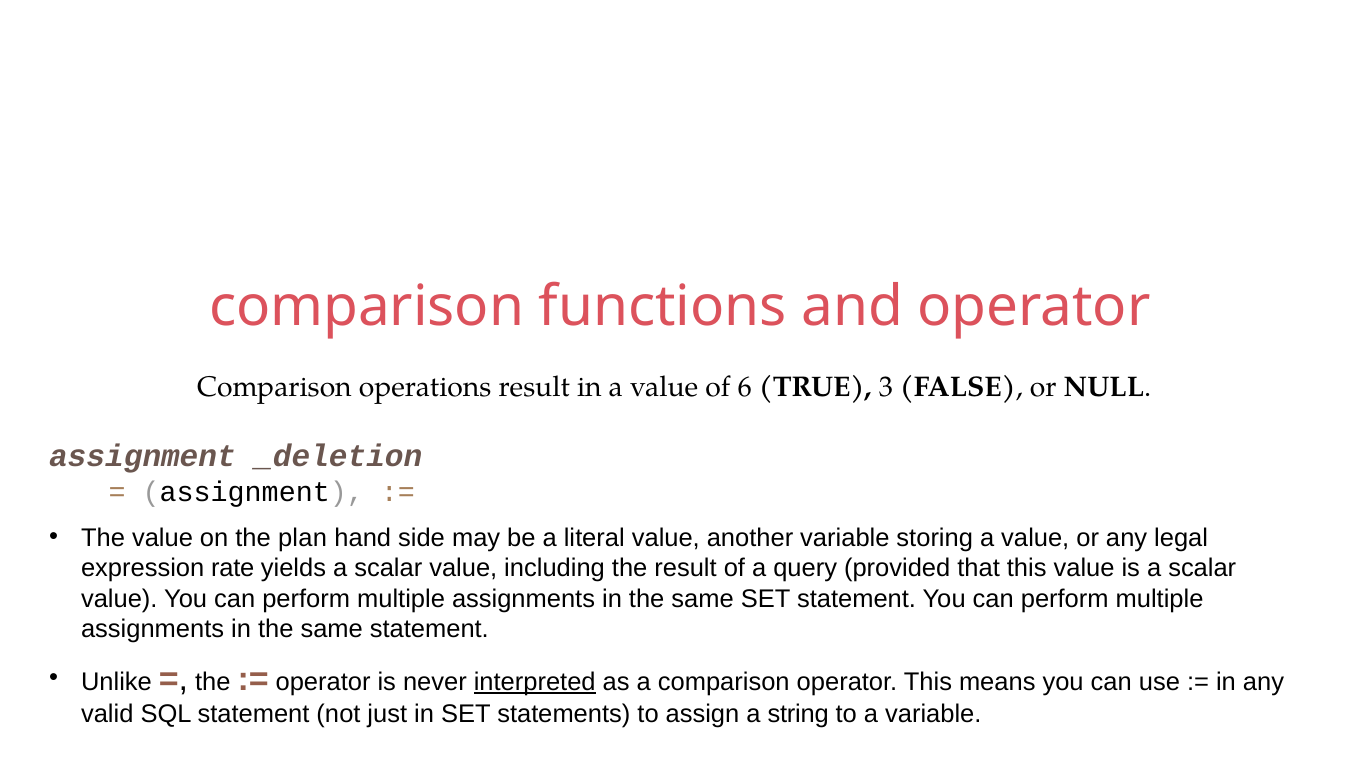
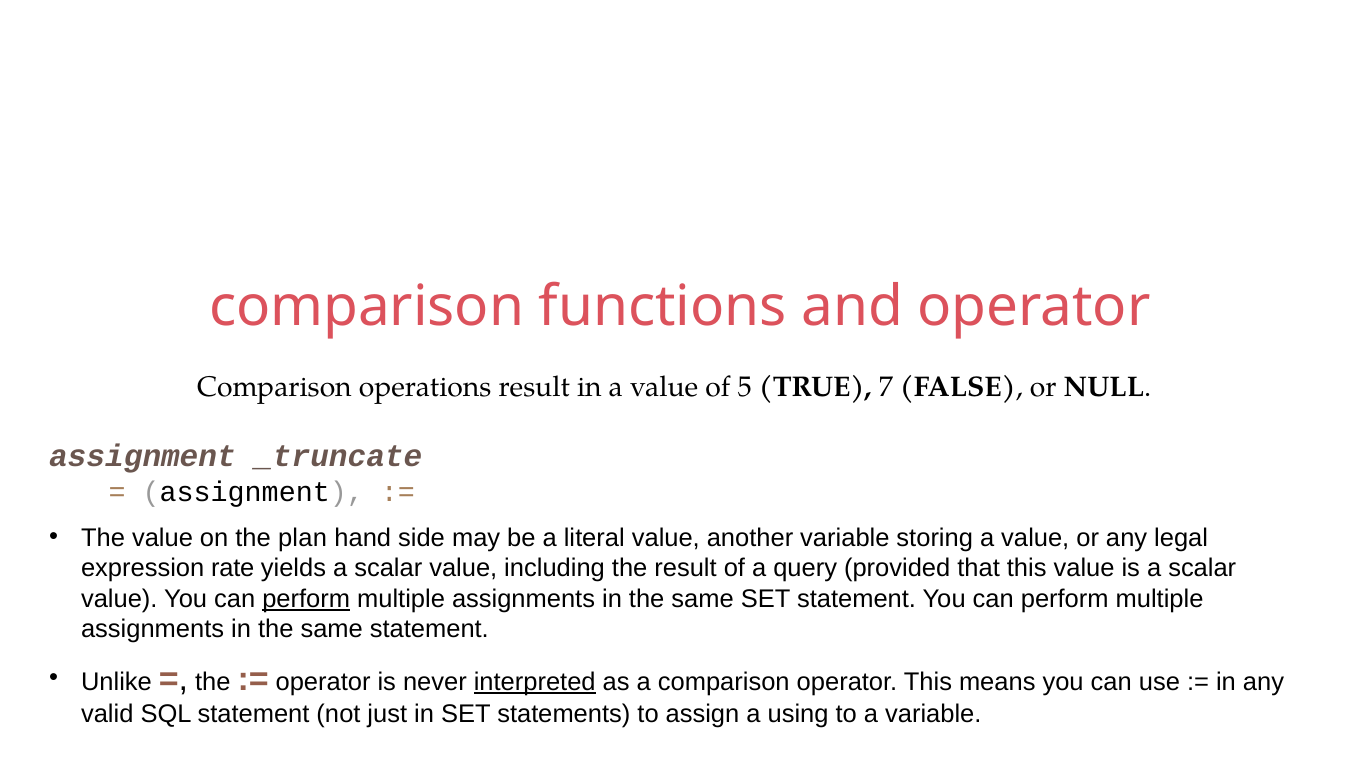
6: 6 -> 5
3: 3 -> 7
_deletion: _deletion -> _truncate
perform at (306, 599) underline: none -> present
string: string -> using
